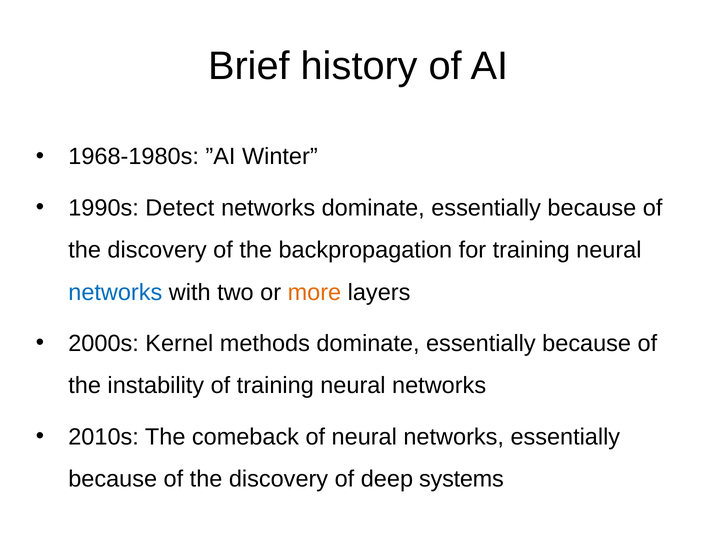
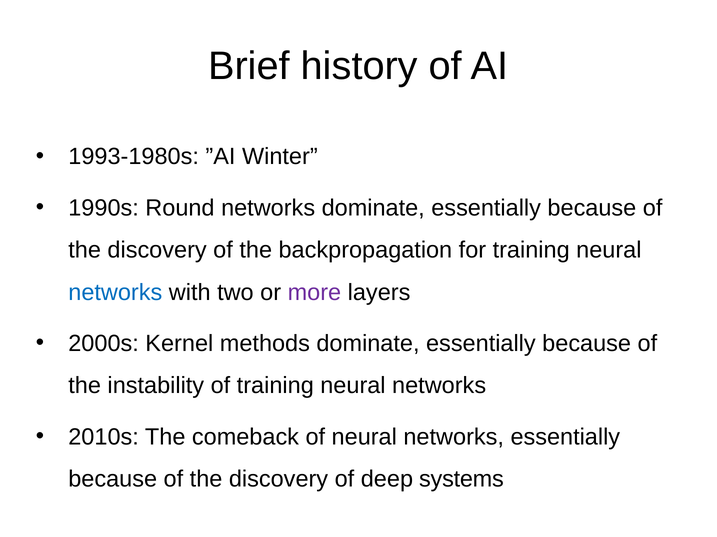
1968-1980s: 1968-1980s -> 1993-1980s
Detect: Detect -> Round
more colour: orange -> purple
